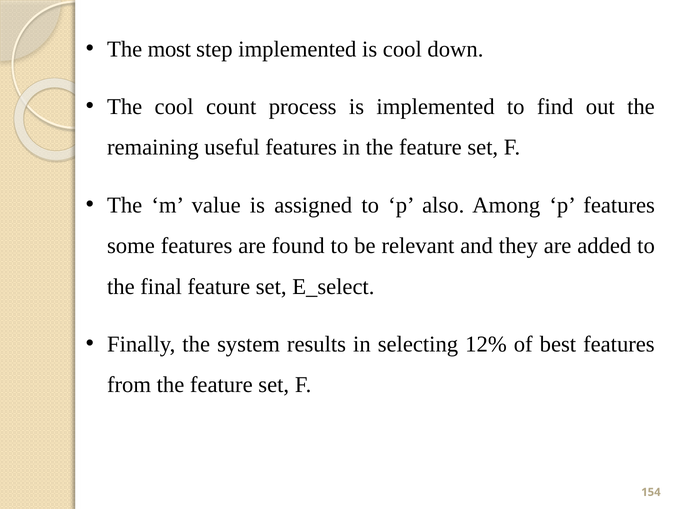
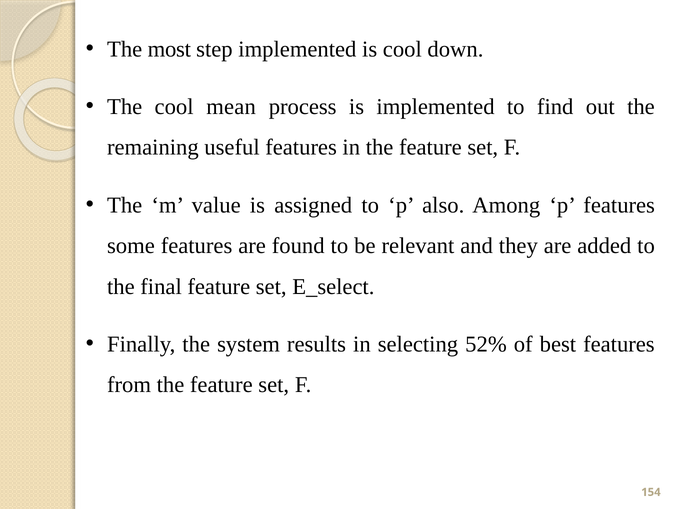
count: count -> mean
12%: 12% -> 52%
